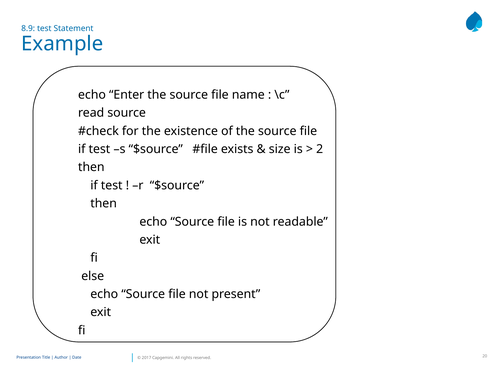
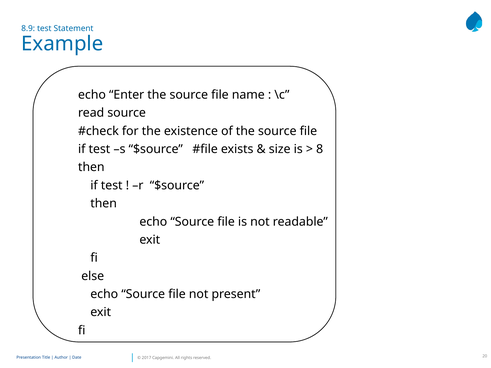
2: 2 -> 8
